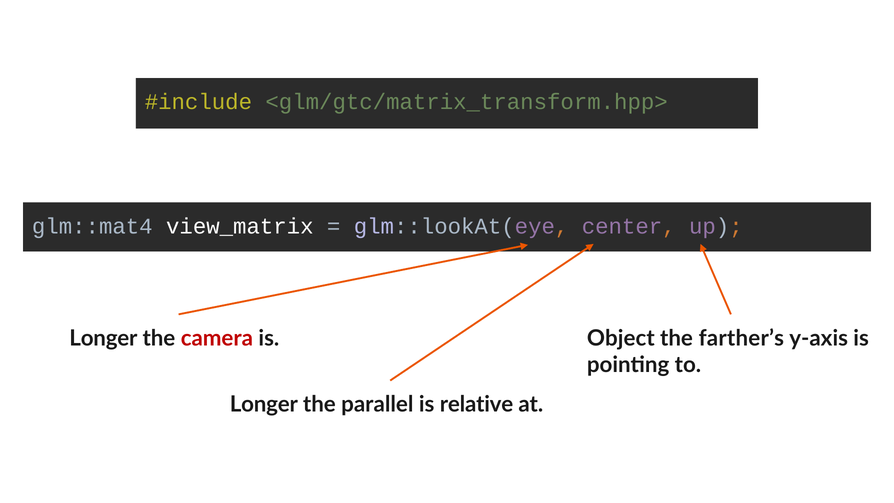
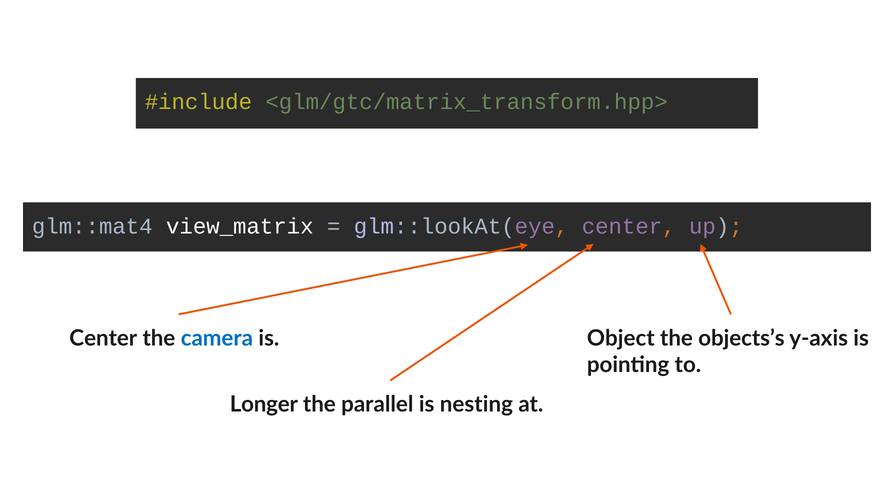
Longer at (103, 338): Longer -> Center
camera colour: red -> blue
farther’s: farther’s -> objects’s
relative: relative -> nesting
